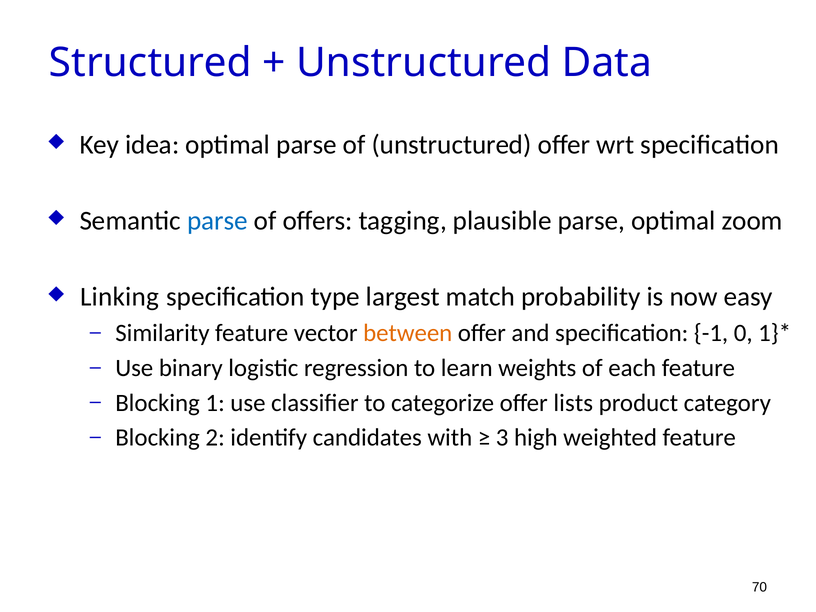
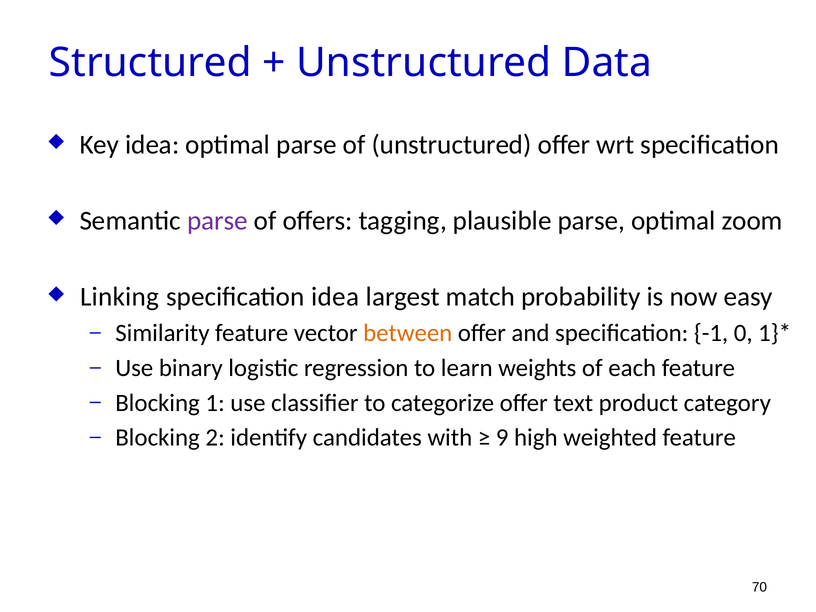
parse at (217, 221) colour: blue -> purple
specification type: type -> idea
lists: lists -> text
3: 3 -> 9
